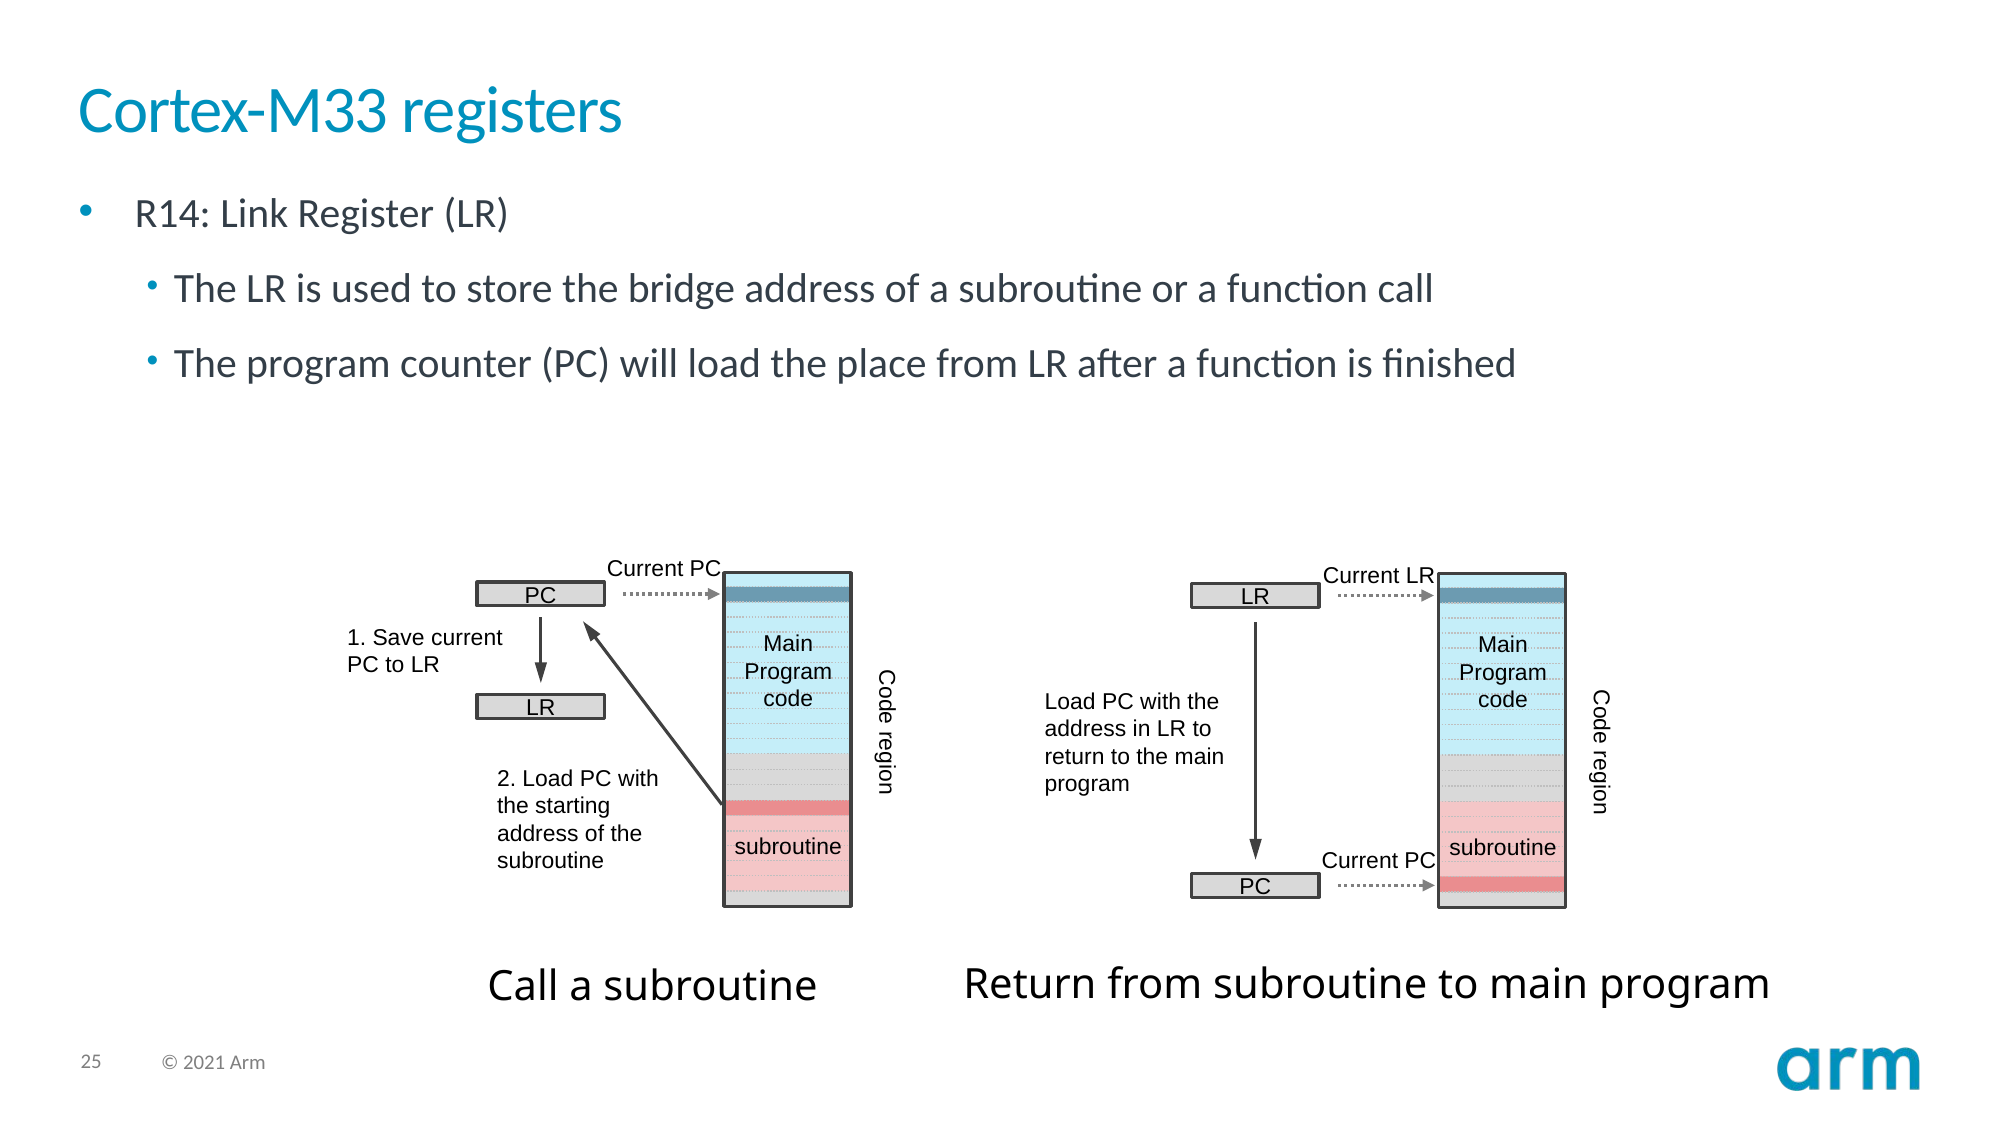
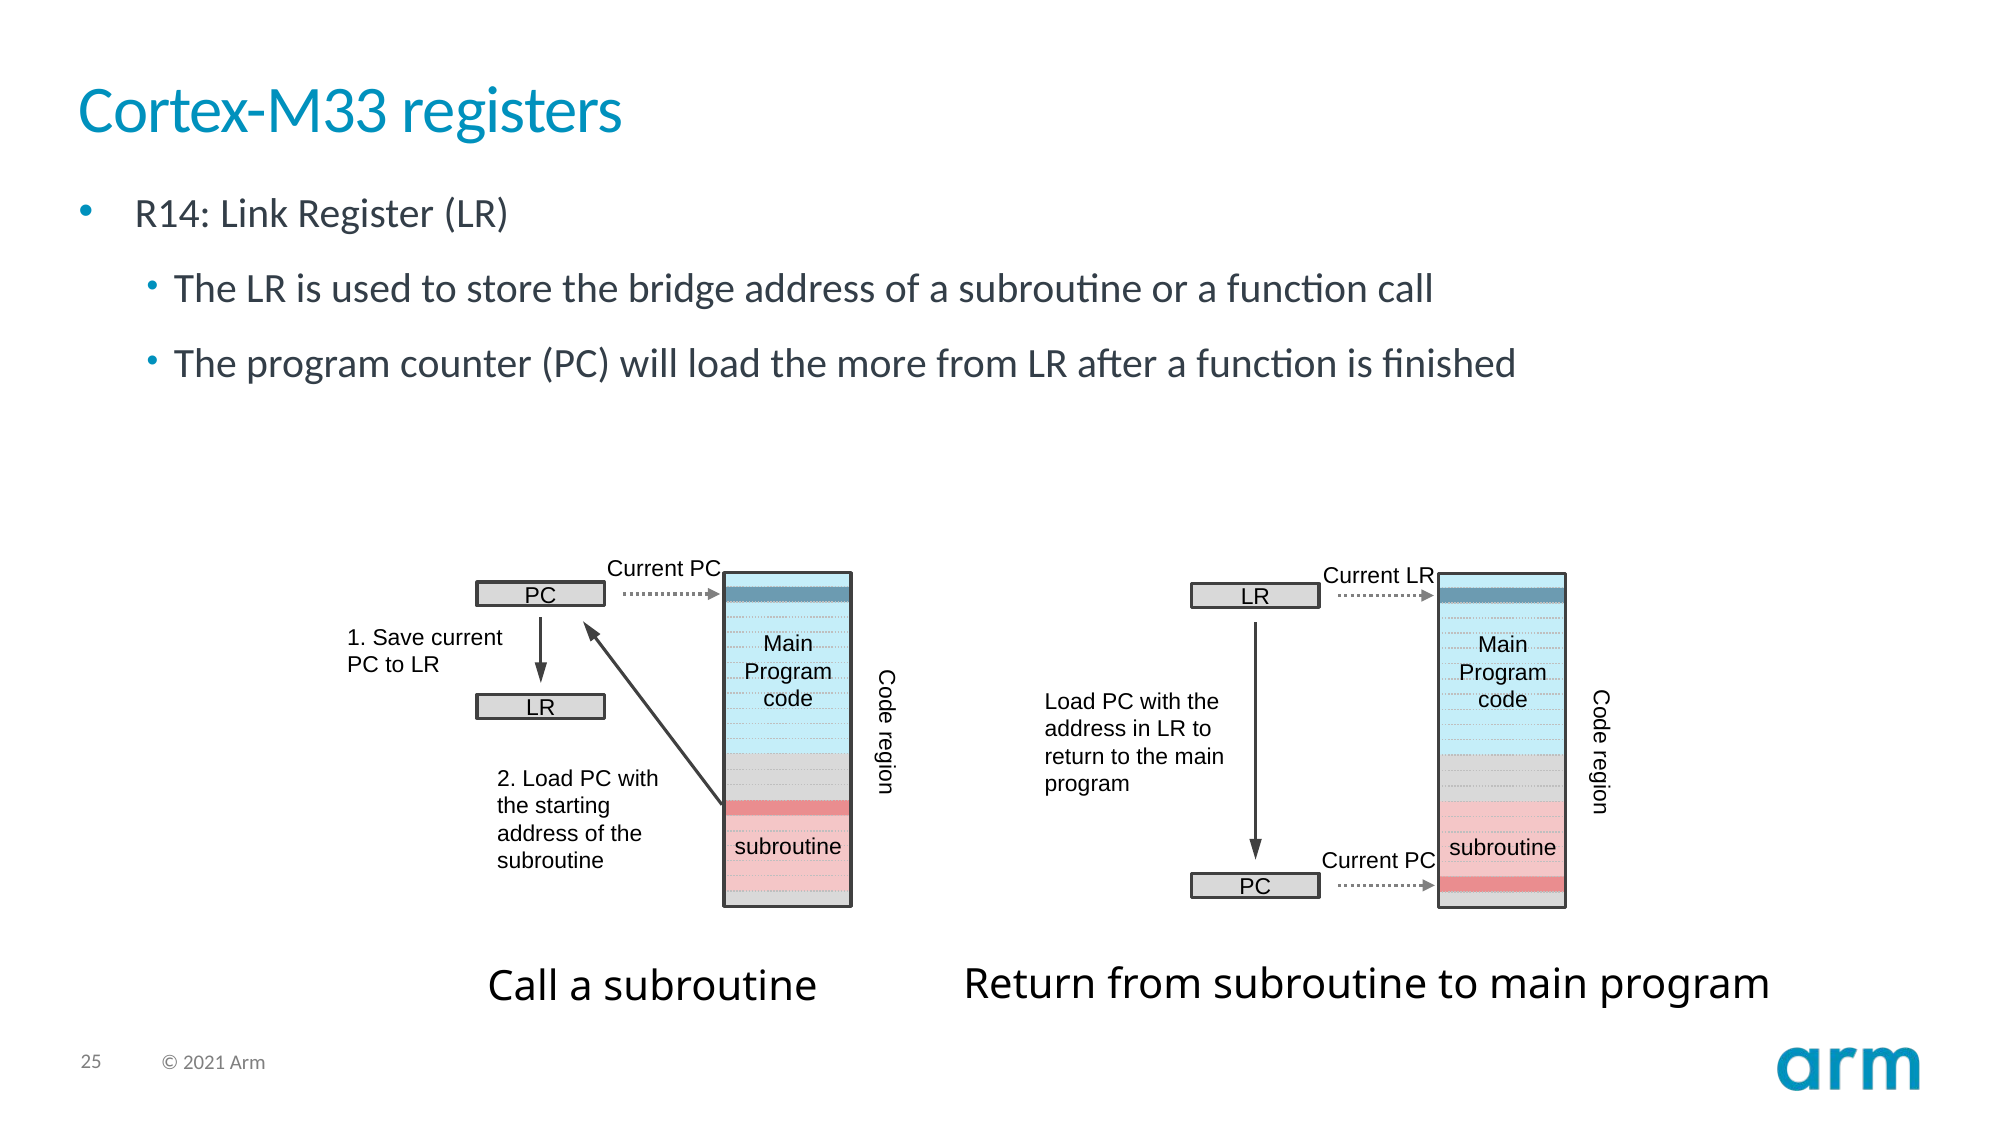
place: place -> more
